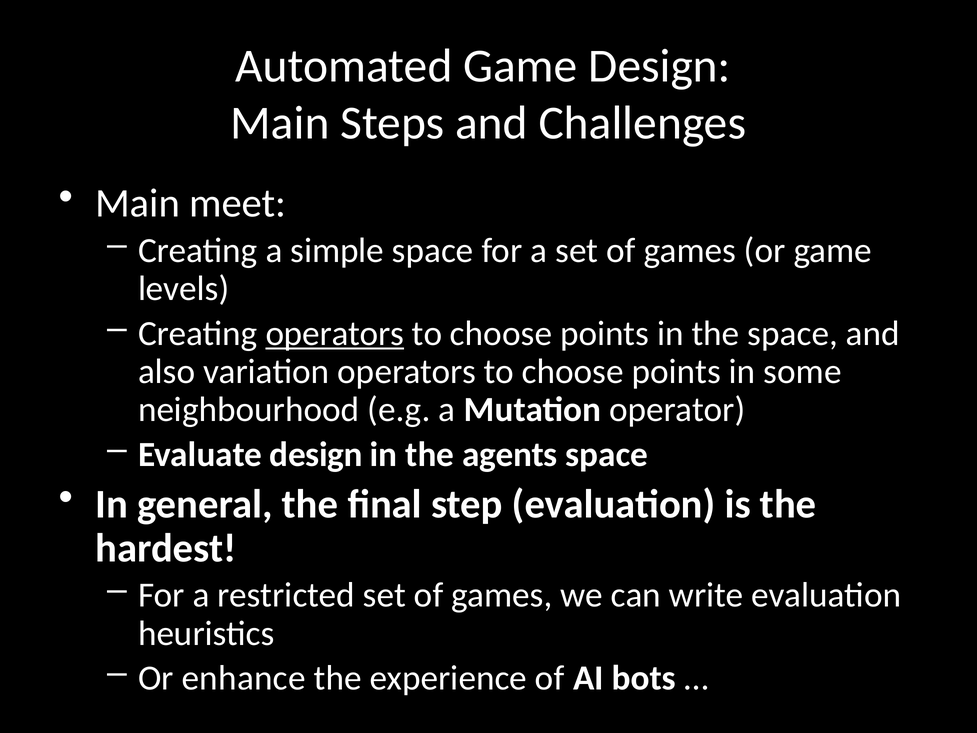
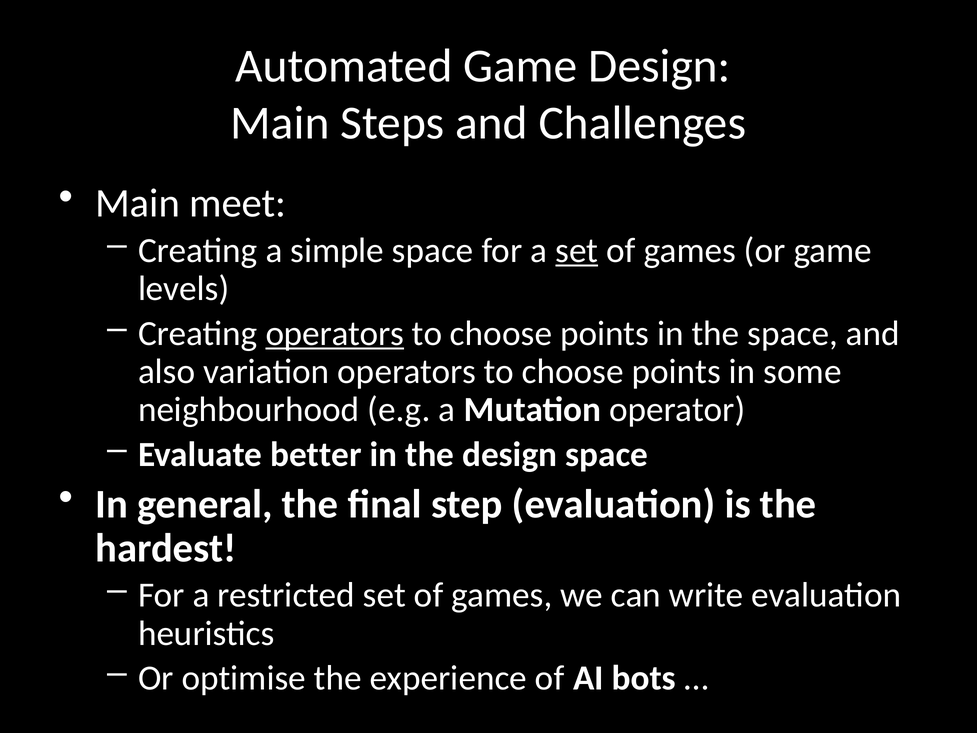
set at (577, 250) underline: none -> present
Evaluate design: design -> better
the agents: agents -> design
enhance: enhance -> optimise
